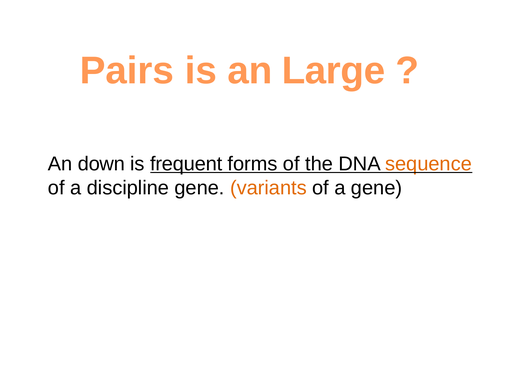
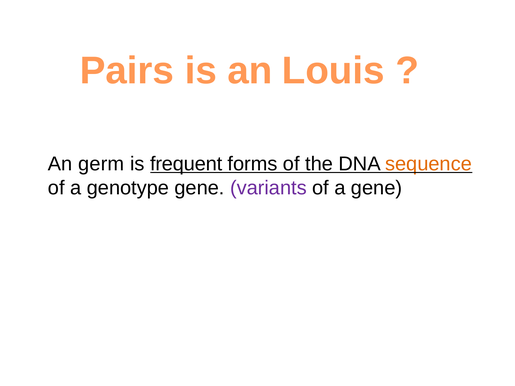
Large: Large -> Louis
down: down -> germ
discipline: discipline -> genotype
variants colour: orange -> purple
